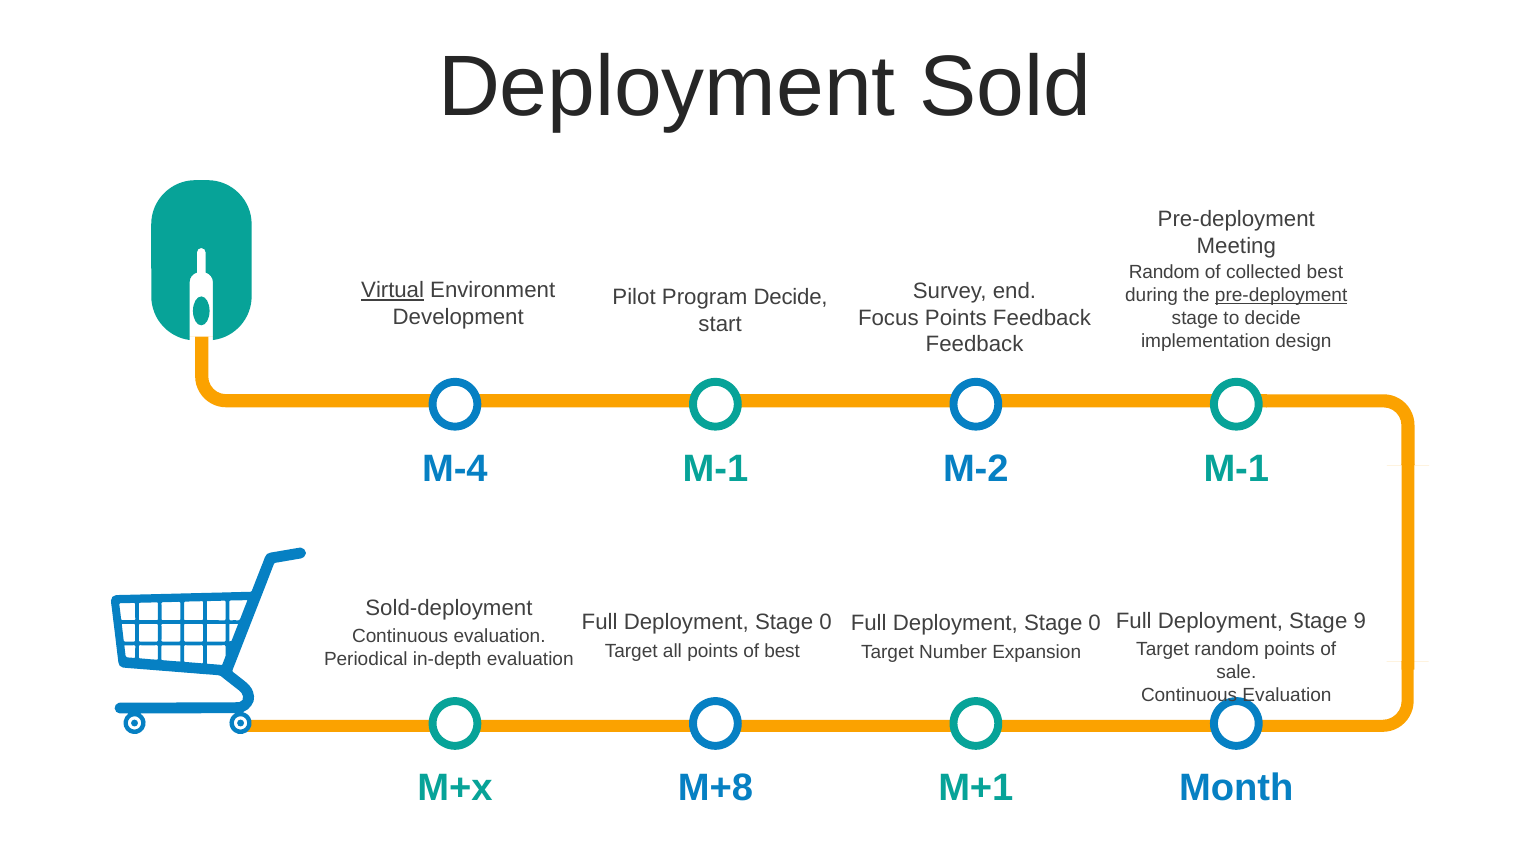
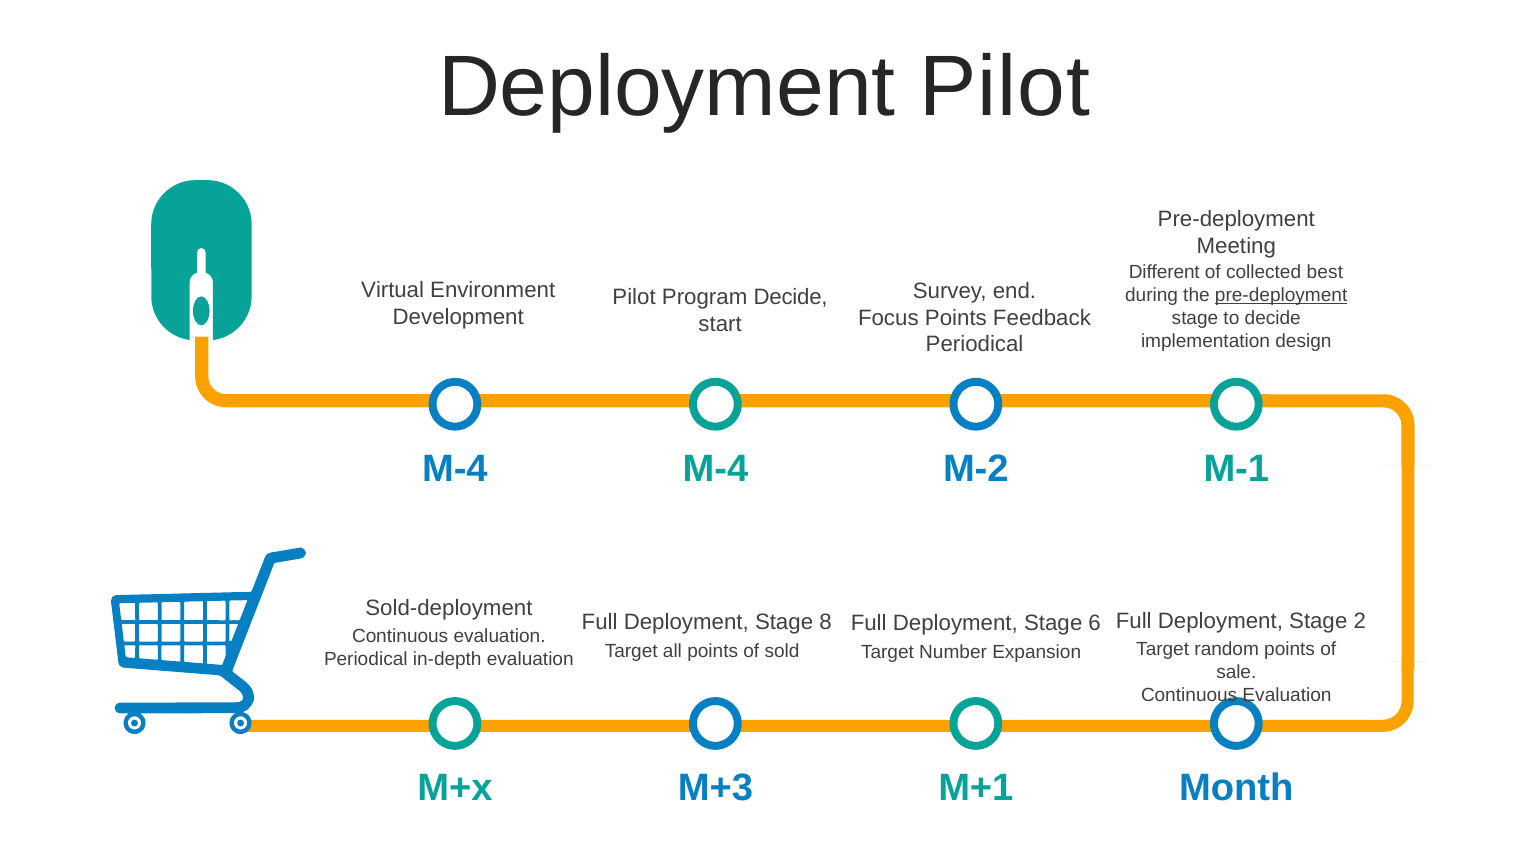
Deployment Sold: Sold -> Pilot
Random at (1164, 272): Random -> Different
Virtual underline: present -> none
Feedback at (975, 345): Feedback -> Periodical
M-4 M-1: M-1 -> M-4
9: 9 -> 2
0 at (826, 622): 0 -> 8
0 at (1095, 623): 0 -> 6
of best: best -> sold
M+8: M+8 -> M+3
